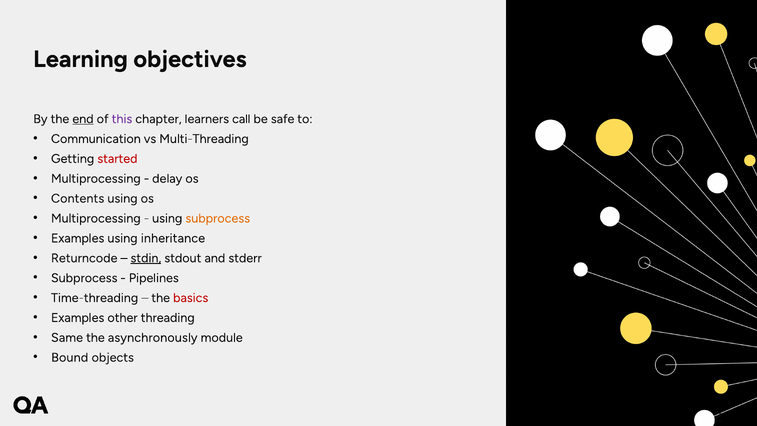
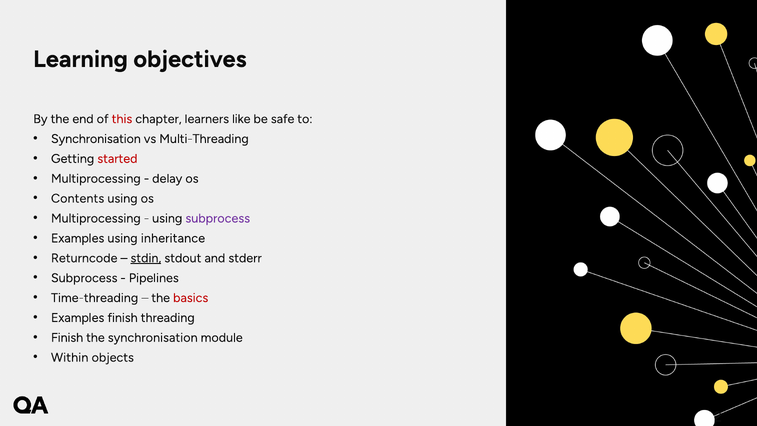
end underline: present -> none
this colour: purple -> red
call: call -> like
Communication at (96, 139): Communication -> Synchronisation
subprocess at (218, 218) colour: orange -> purple
Examples other: other -> finish
Same at (67, 337): Same -> Finish
the asynchronously: asynchronously -> synchronisation
Bound: Bound -> Within
